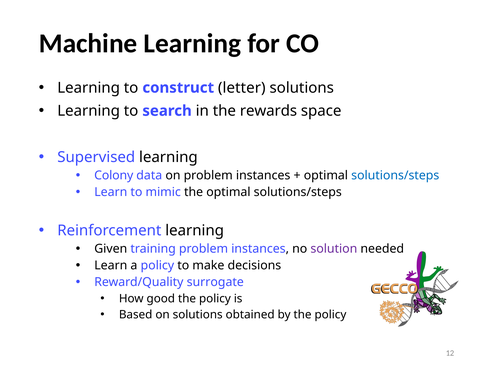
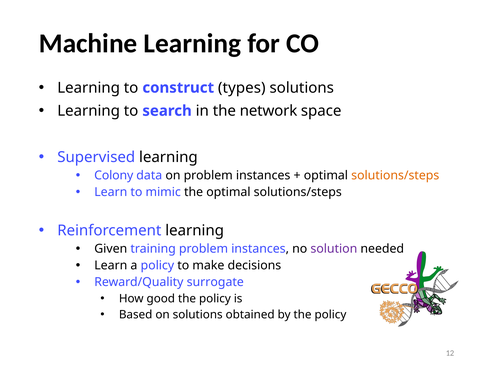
letter: letter -> types
rewards: rewards -> network
solutions/steps at (395, 175) colour: blue -> orange
